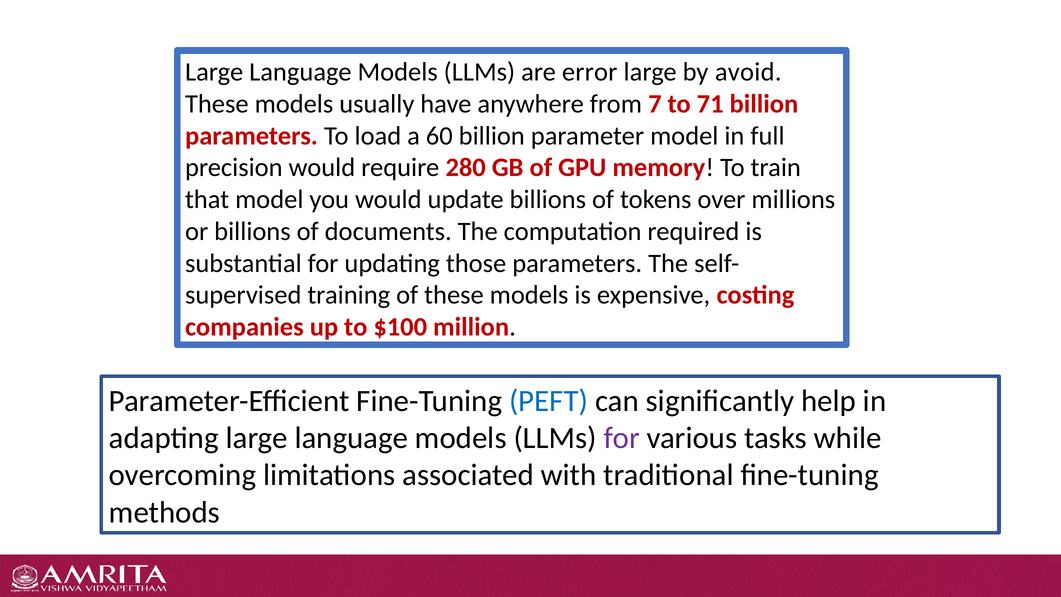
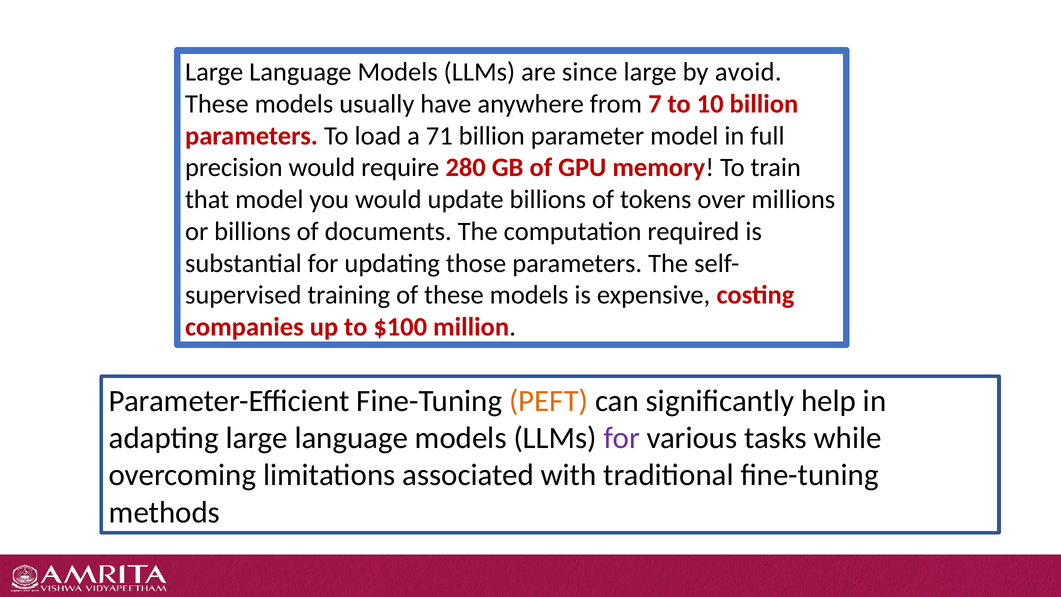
error: error -> since
71: 71 -> 10
60: 60 -> 71
PEFT colour: blue -> orange
